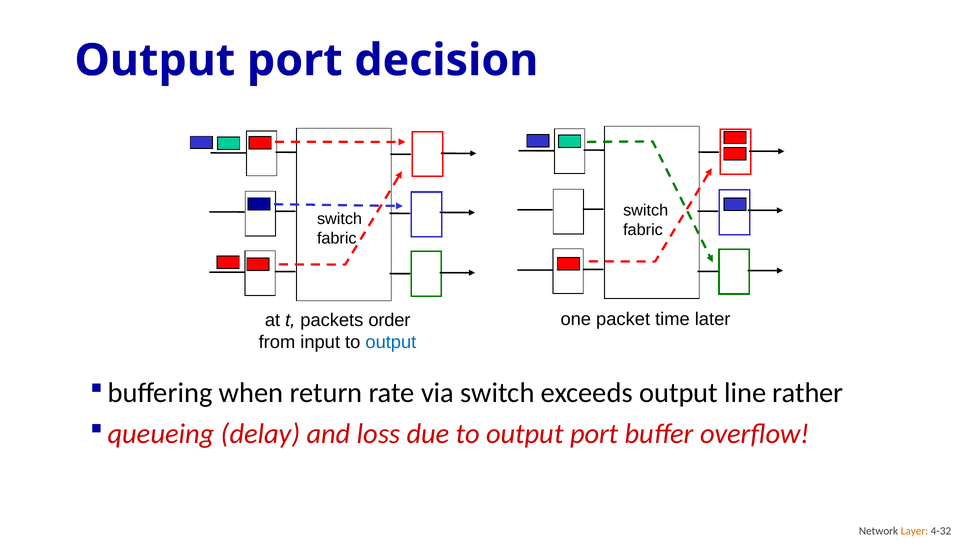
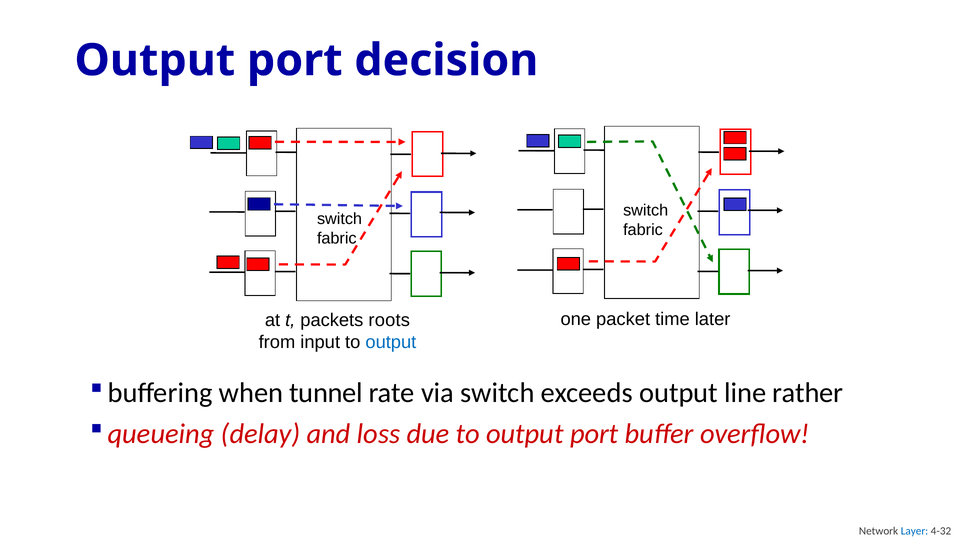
order: order -> roots
return: return -> tunnel
Layer colour: orange -> blue
